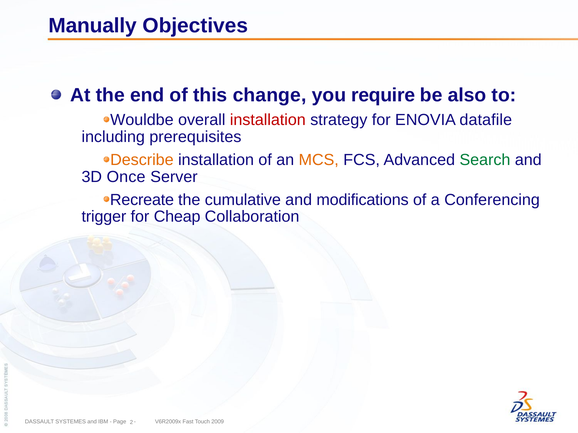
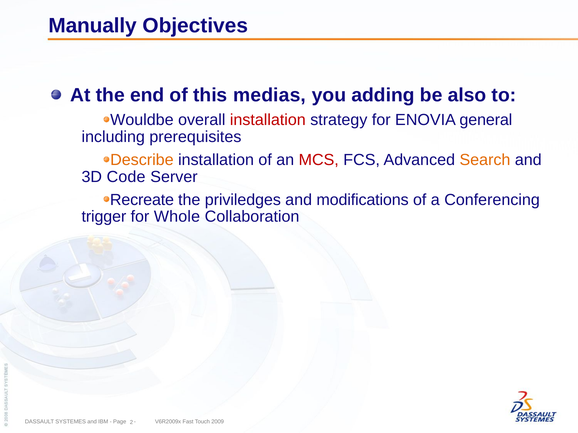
change: change -> medias
require: require -> adding
datafile: datafile -> general
MCS colour: orange -> red
Search colour: green -> orange
Once: Once -> Code
cumulative: cumulative -> priviledges
Cheap: Cheap -> Whole
